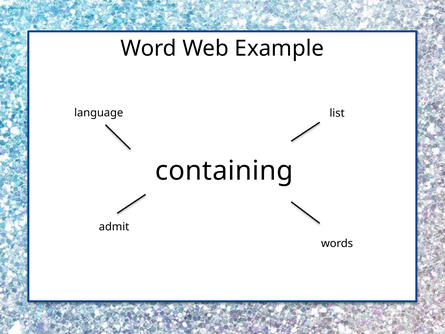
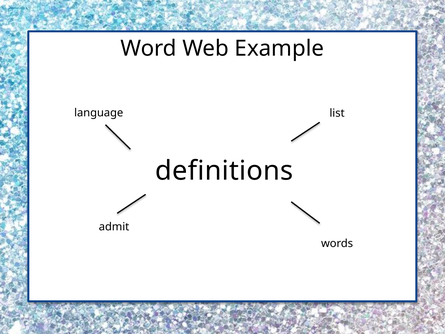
containing: containing -> definitions
